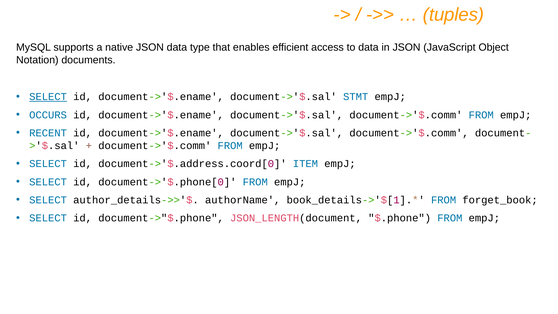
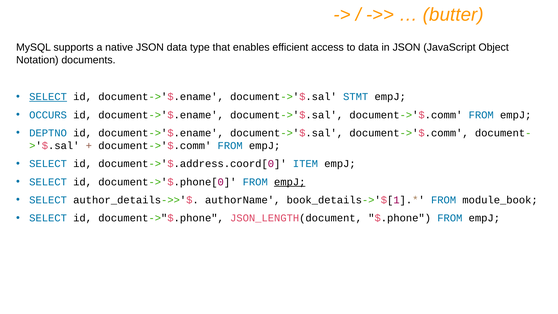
tuples: tuples -> butter
RECENT: RECENT -> DEPTNO
empJ at (290, 182) underline: none -> present
forget_book: forget_book -> module_book
